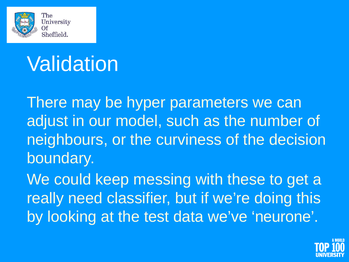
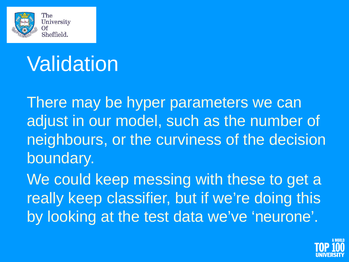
really need: need -> keep
